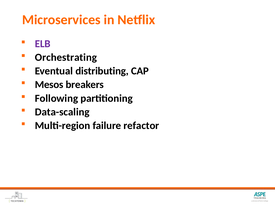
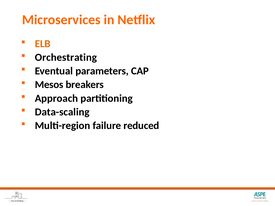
ELB colour: purple -> orange
distributing: distributing -> parameters
Following: Following -> Approach
refactor: refactor -> reduced
